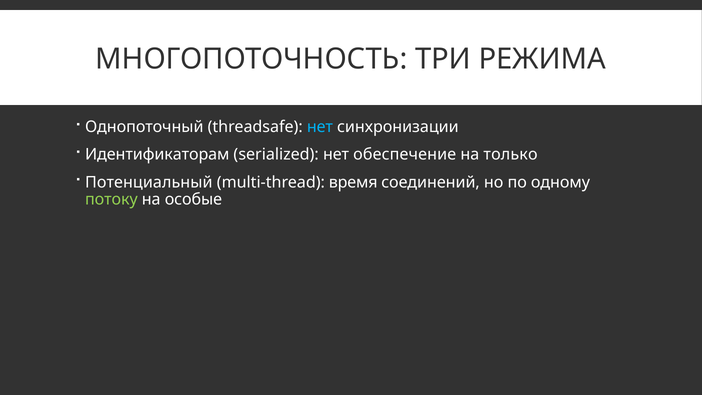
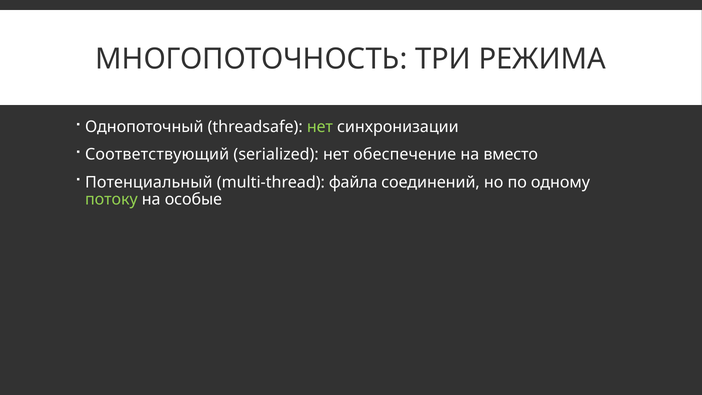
нет at (320, 127) colour: light blue -> light green
Идентификаторам: Идентификаторам -> Соответствующий
только: только -> вместо
время: время -> файла
